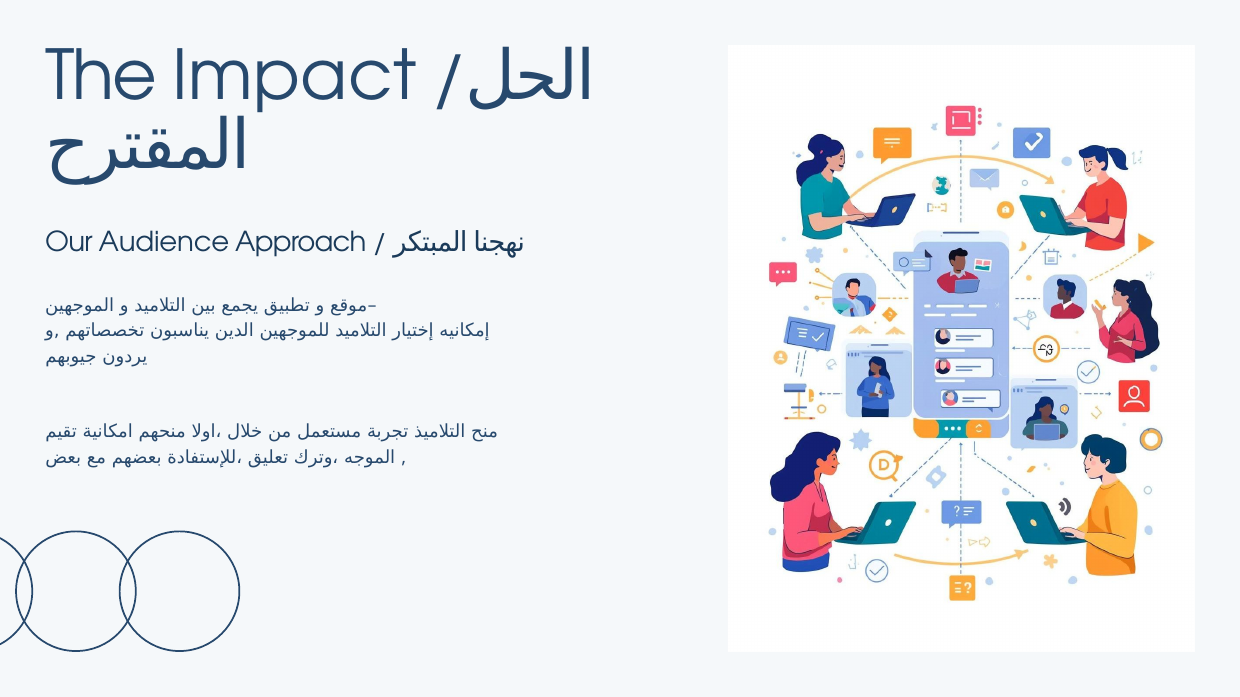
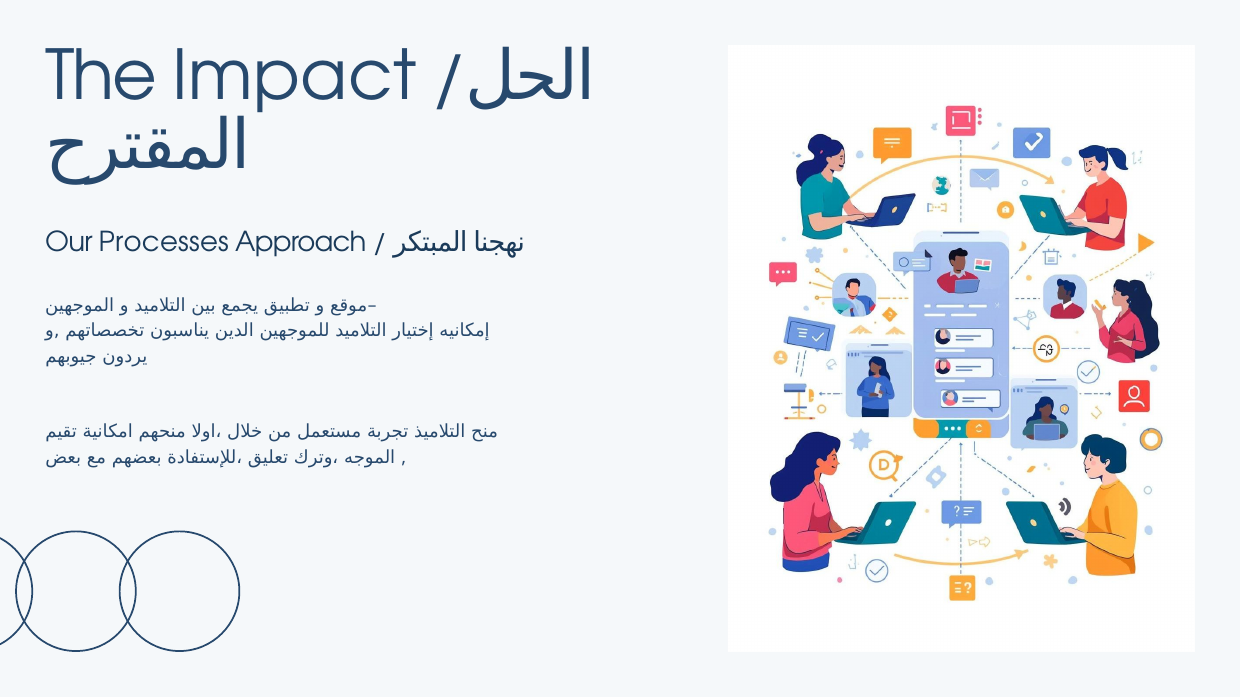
Audience: Audience -> Processes
